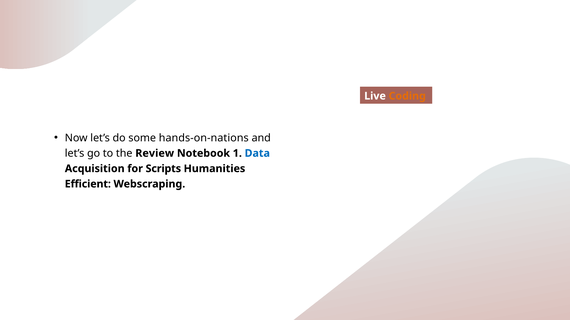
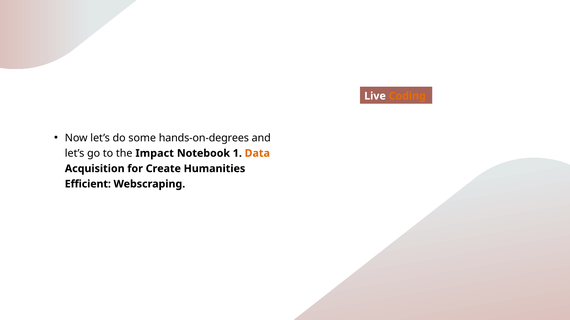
hands-on-nations: hands-on-nations -> hands-on-degrees
Review: Review -> Impact
Data colour: blue -> orange
Scripts: Scripts -> Create
